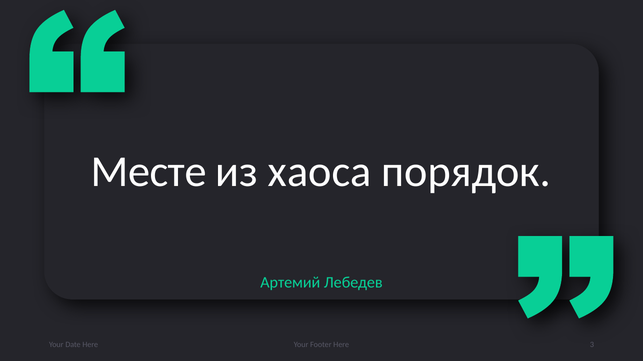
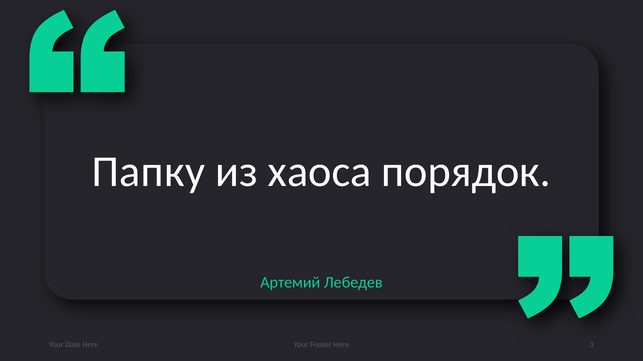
Месте: Месте -> Папку
